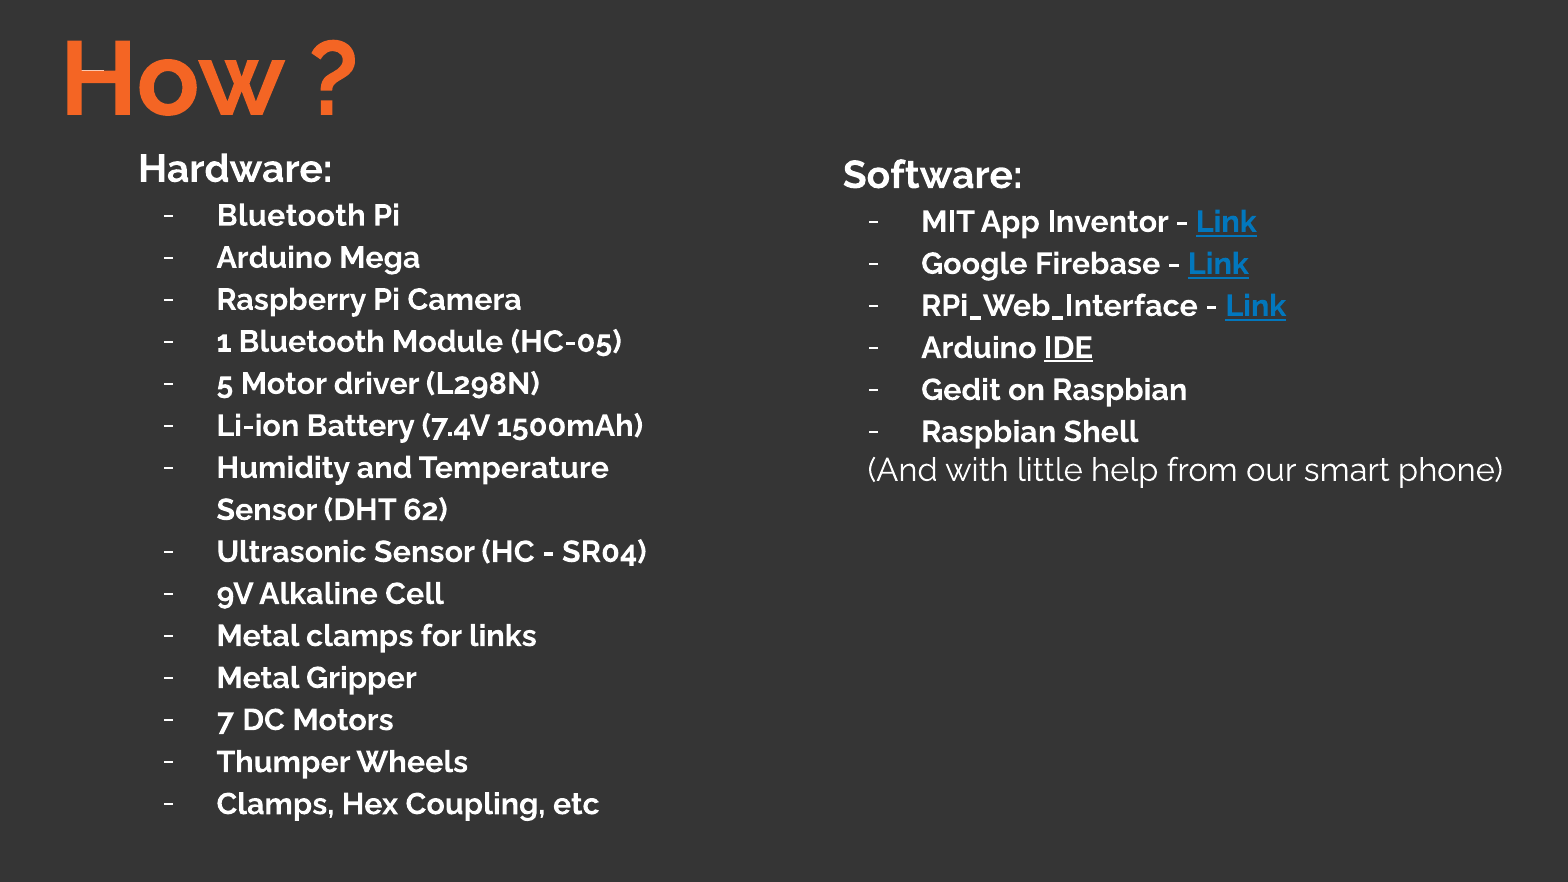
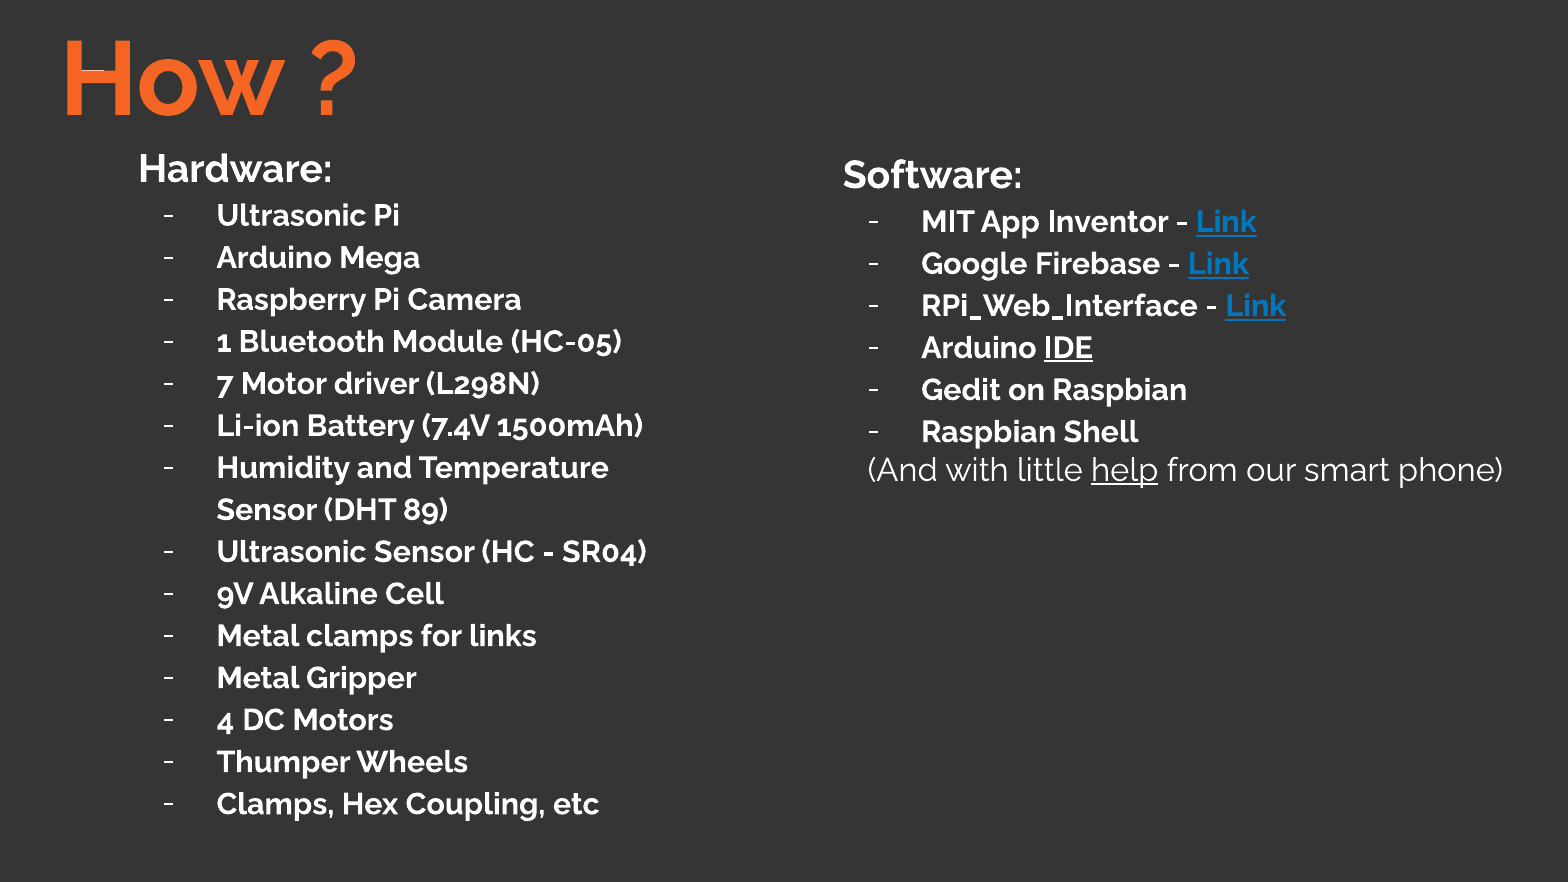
Bluetooth at (291, 216): Bluetooth -> Ultrasonic
5: 5 -> 7
help underline: none -> present
62: 62 -> 89
7: 7 -> 4
